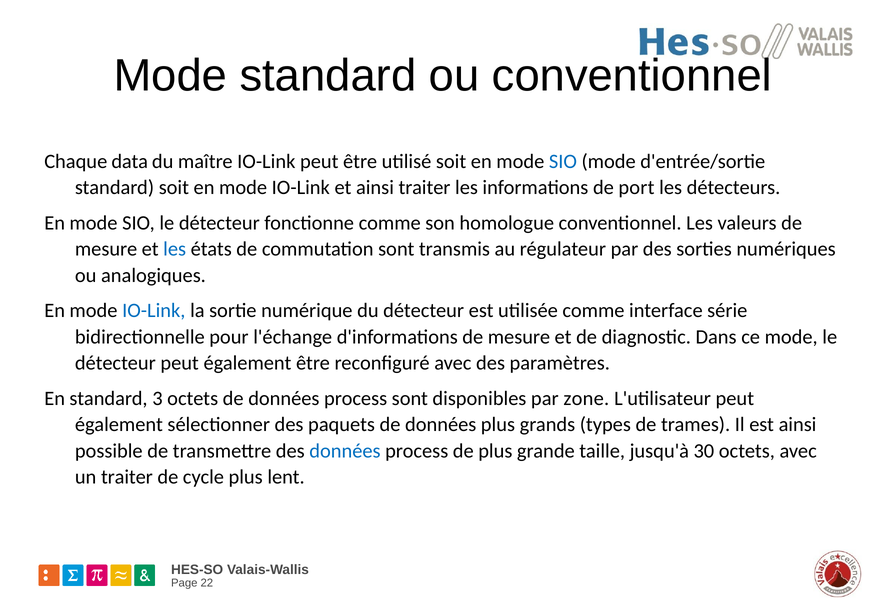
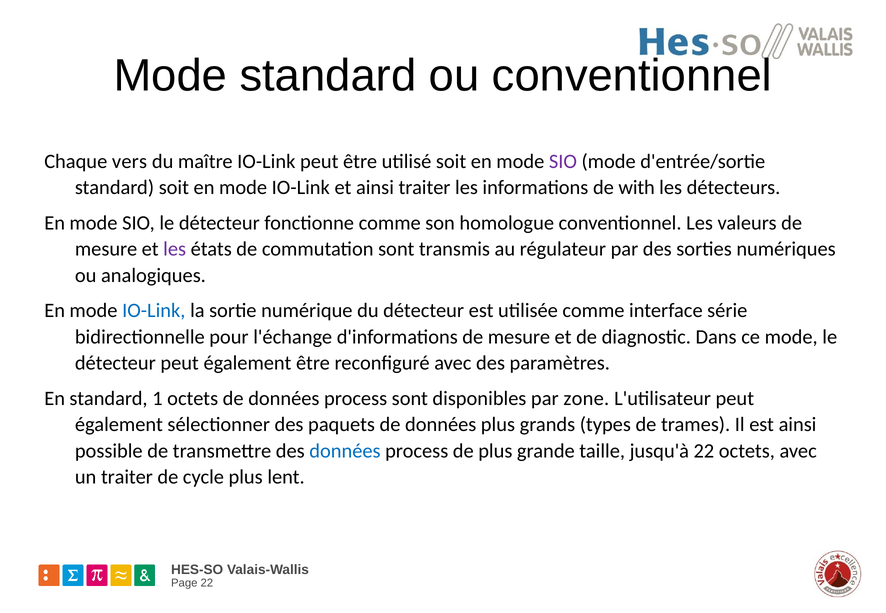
data: data -> vers
SIO at (563, 161) colour: blue -> purple
port: port -> with
les at (175, 249) colour: blue -> purple
3: 3 -> 1
jusqu'à 30: 30 -> 22
